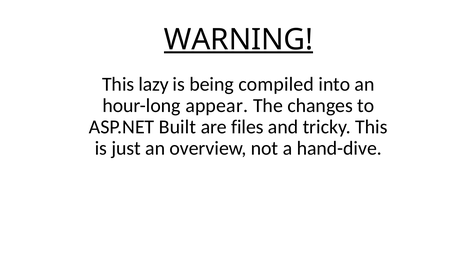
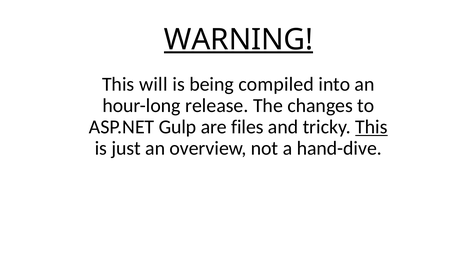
lazy: lazy -> will
appear: appear -> release
Built: Built -> Gulp
This at (371, 127) underline: none -> present
